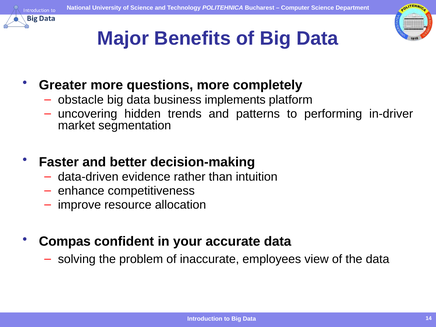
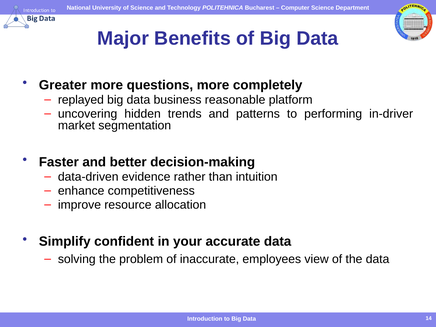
obstacle: obstacle -> replayed
implements: implements -> reasonable
Compas: Compas -> Simplify
